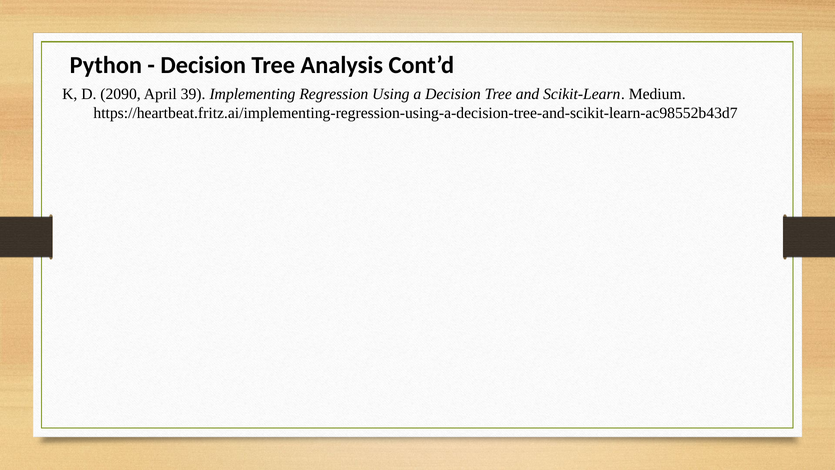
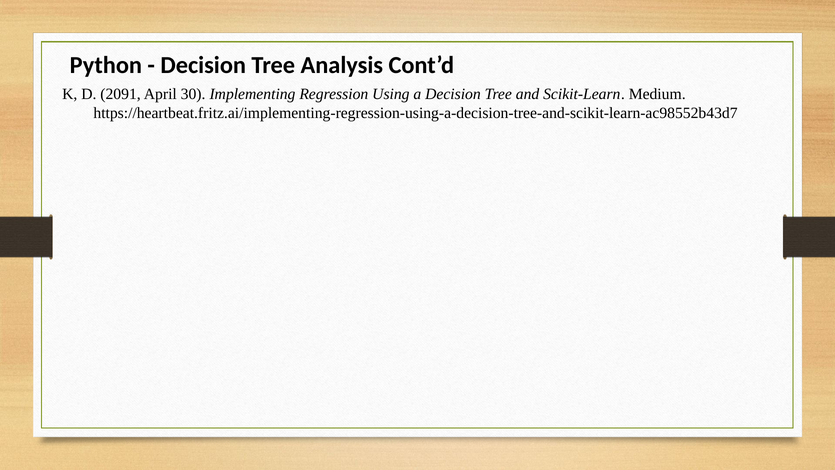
2090: 2090 -> 2091
39: 39 -> 30
